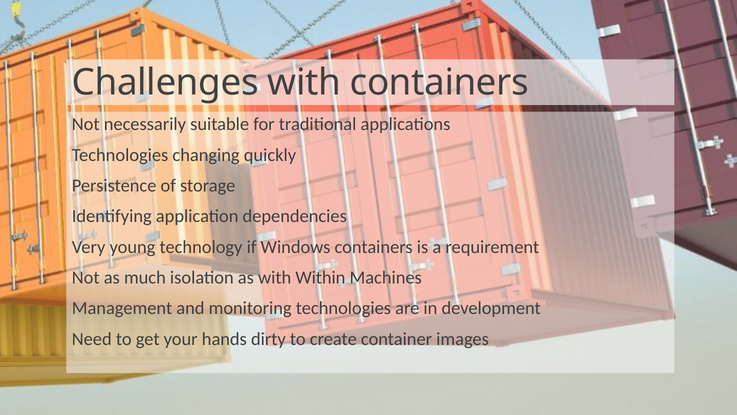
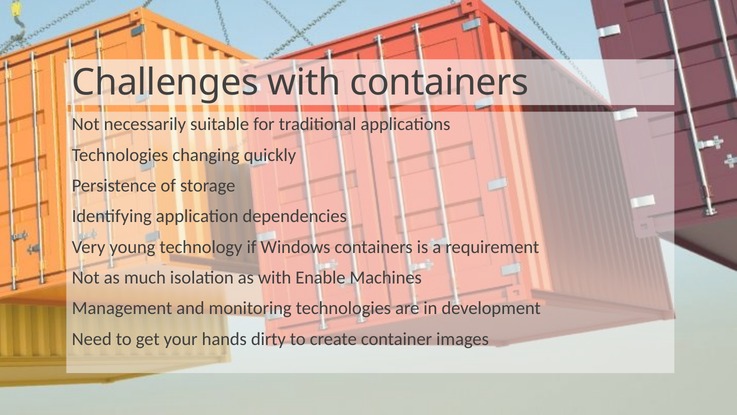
Within: Within -> Enable
